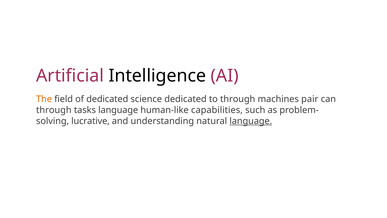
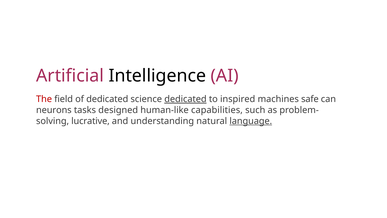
The colour: orange -> red
dedicated at (185, 99) underline: none -> present
to through: through -> inspired
pair: pair -> safe
through at (54, 110): through -> neurons
tasks language: language -> designed
